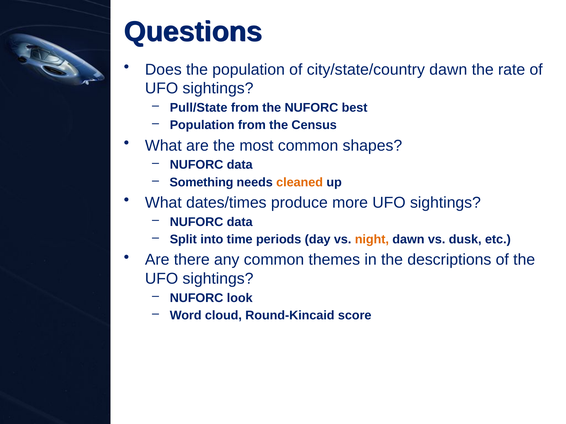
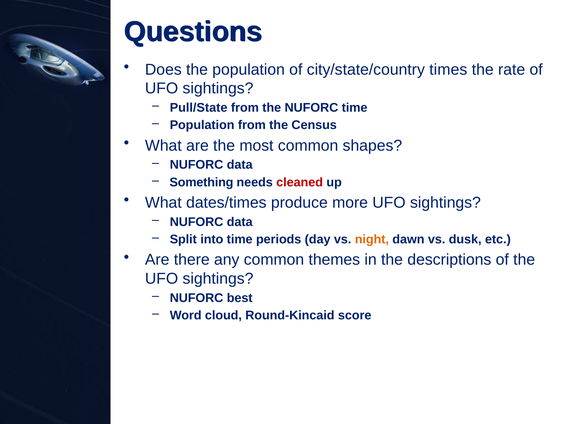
city/state/country dawn: dawn -> times
NUFORC best: best -> time
cleaned colour: orange -> red
look: look -> best
